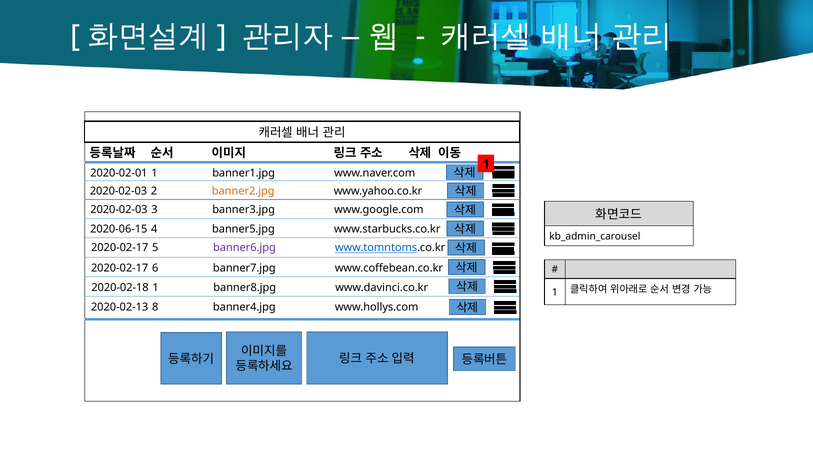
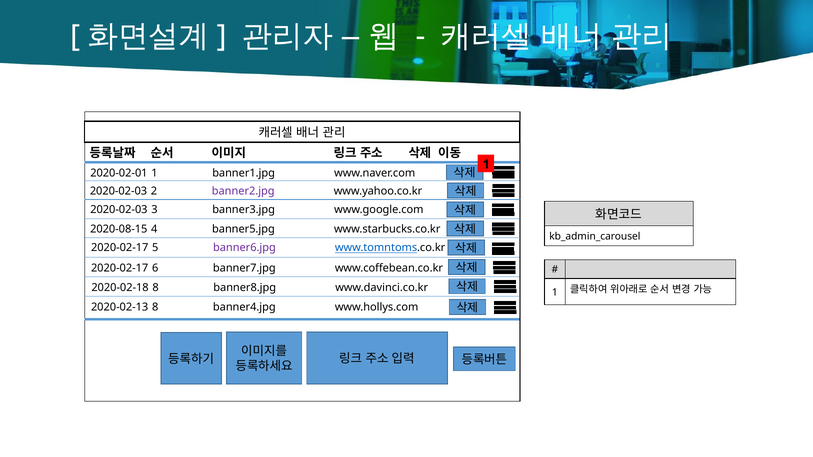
banner2.jpg colour: orange -> purple
2020-06-15: 2020-06-15 -> 2020-08-15
2020-02-18 1: 1 -> 8
